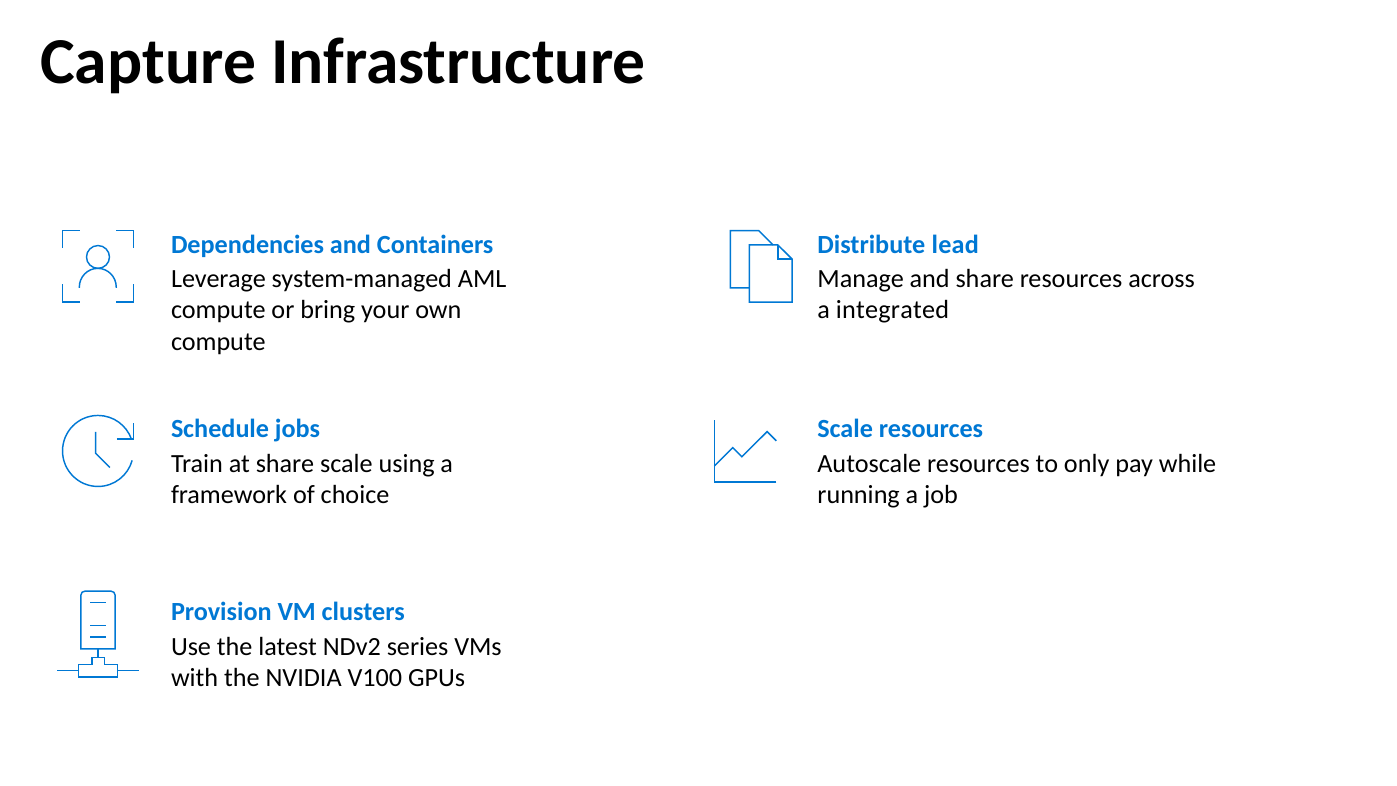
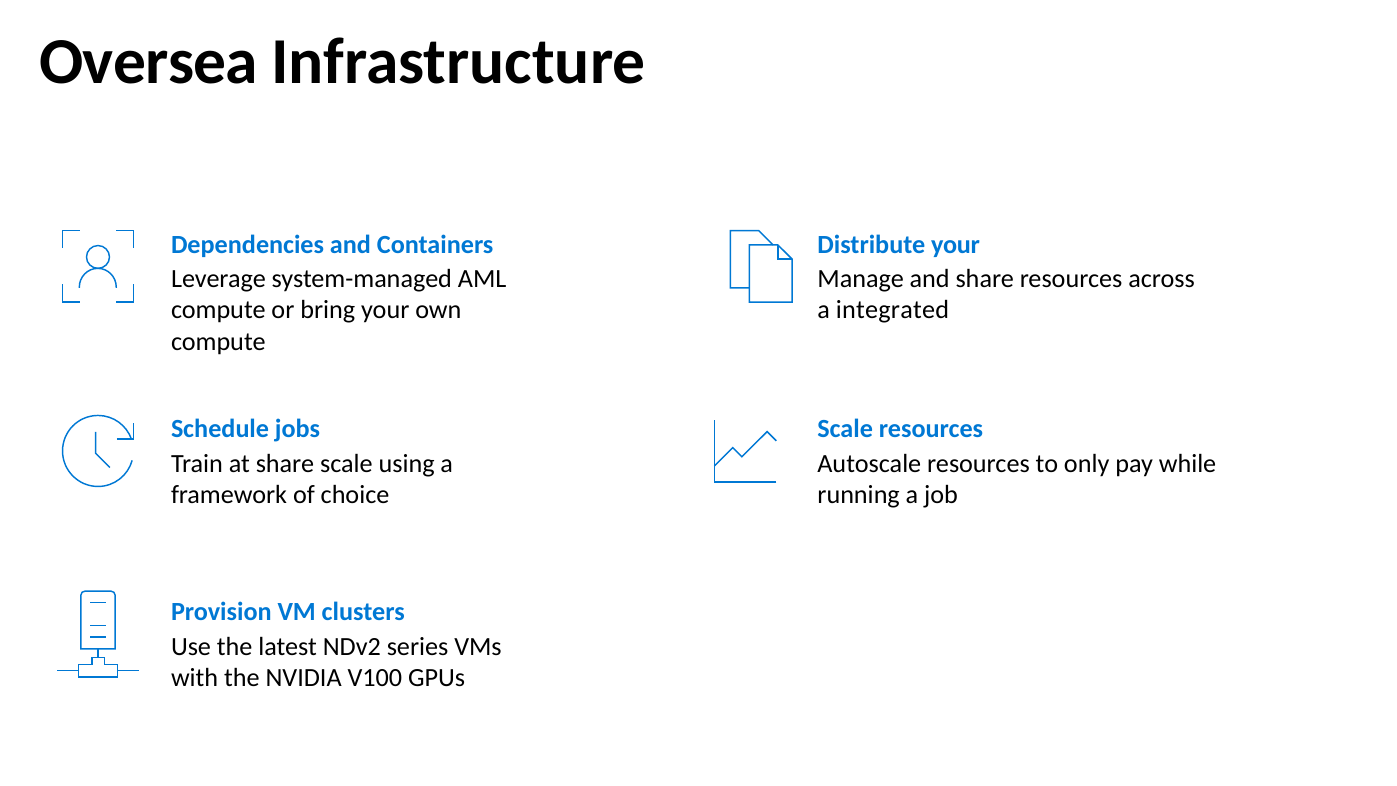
Capture: Capture -> Oversea
Distribute lead: lead -> your
